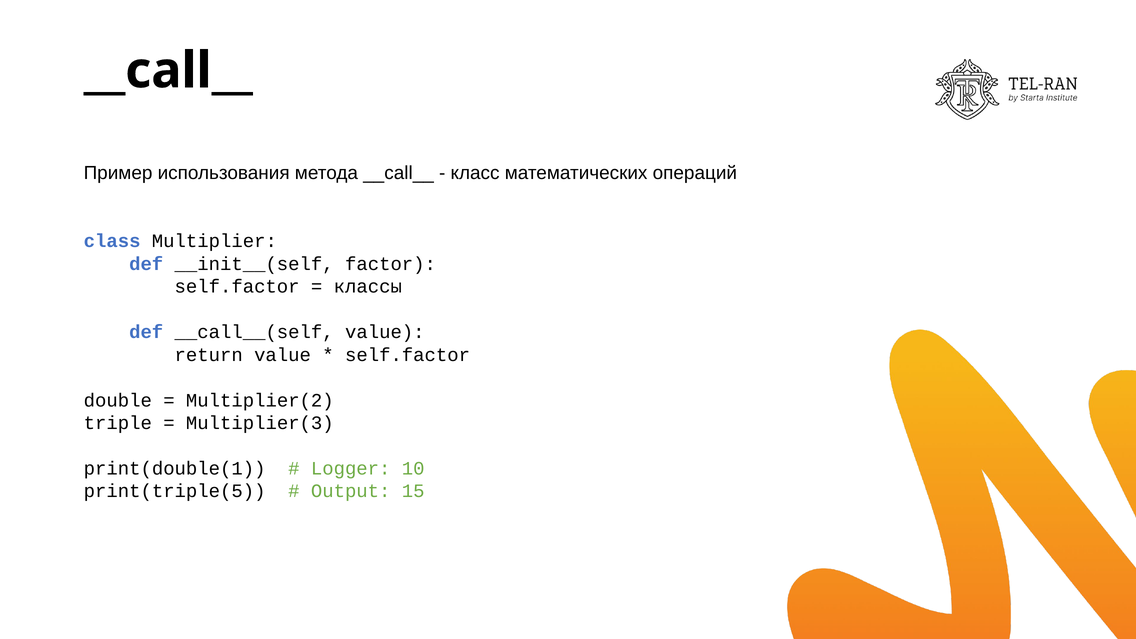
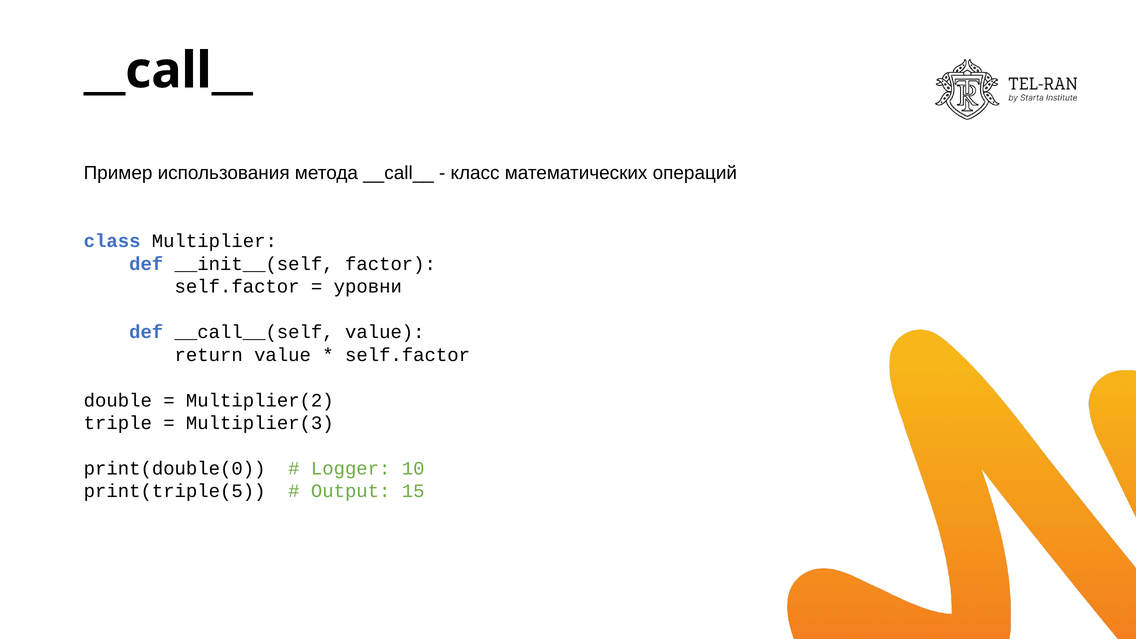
классы: классы -> уровни
print(double(1: print(double(1 -> print(double(0
